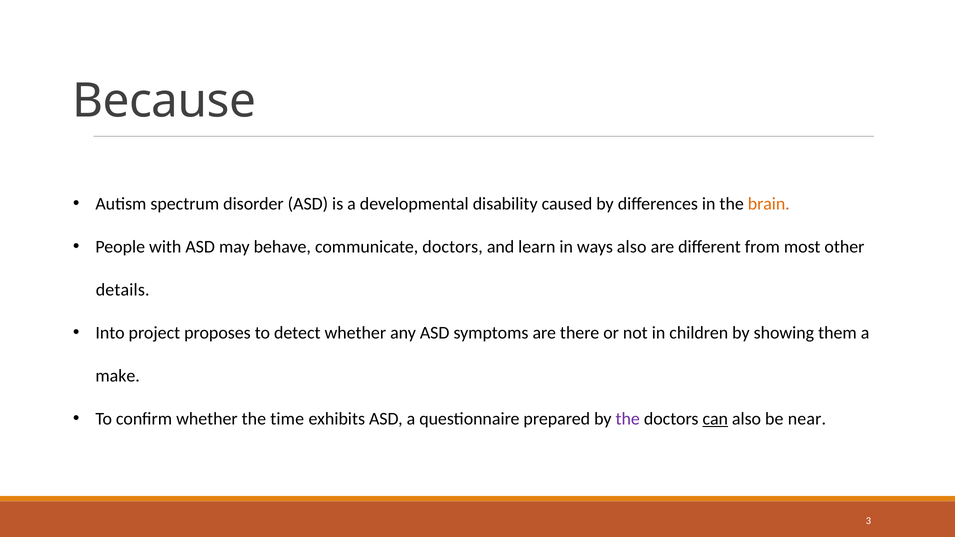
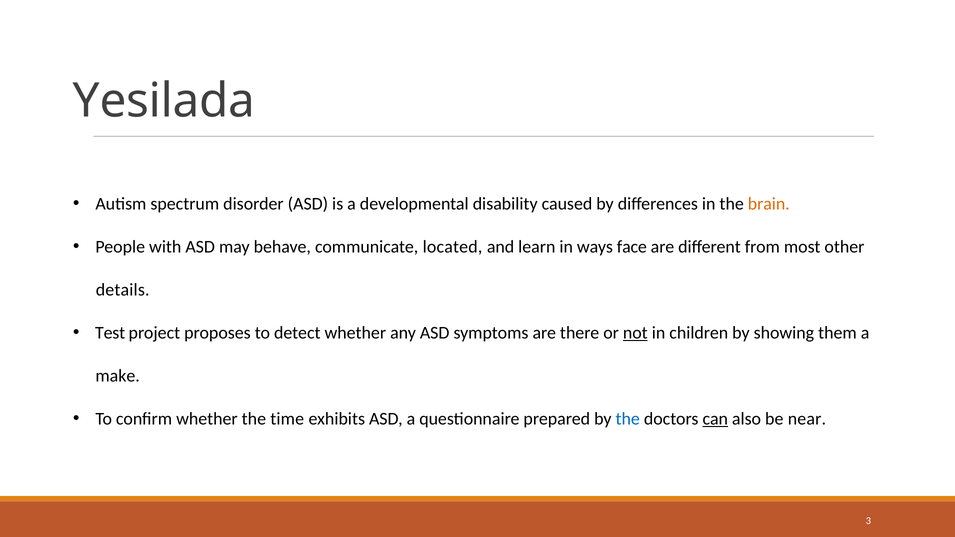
Because: Because -> Yesilada
communicate doctors: doctors -> located
ways also: also -> face
Into: Into -> Test
not underline: none -> present
the at (628, 419) colour: purple -> blue
